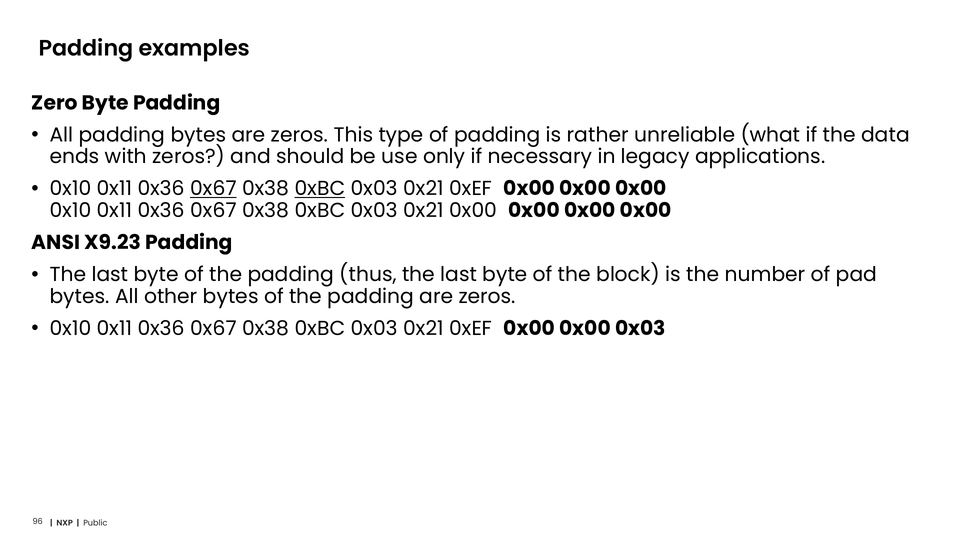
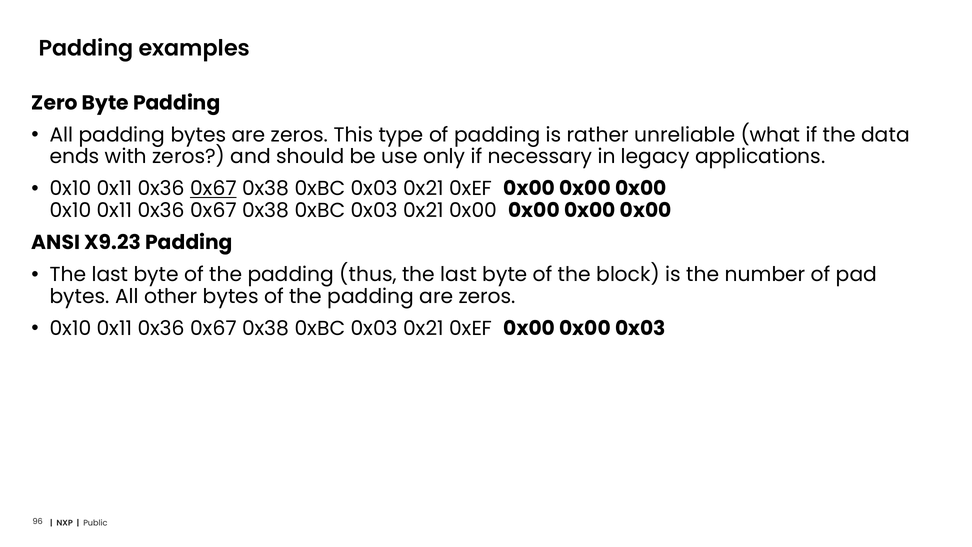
0xBC at (320, 189) underline: present -> none
